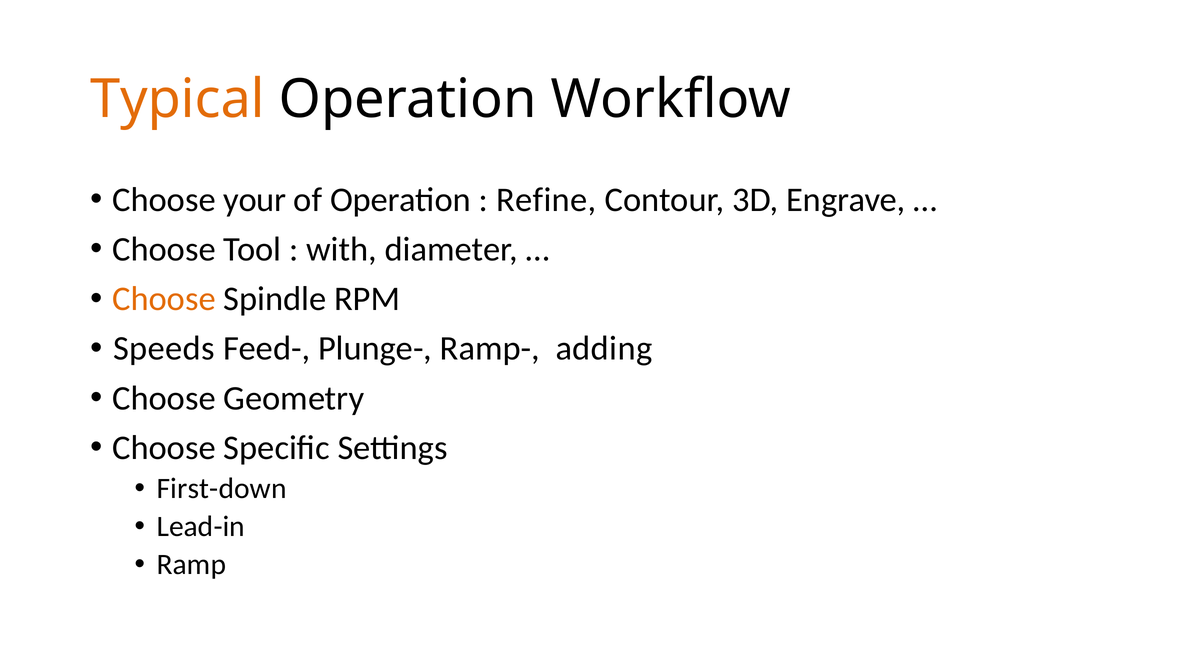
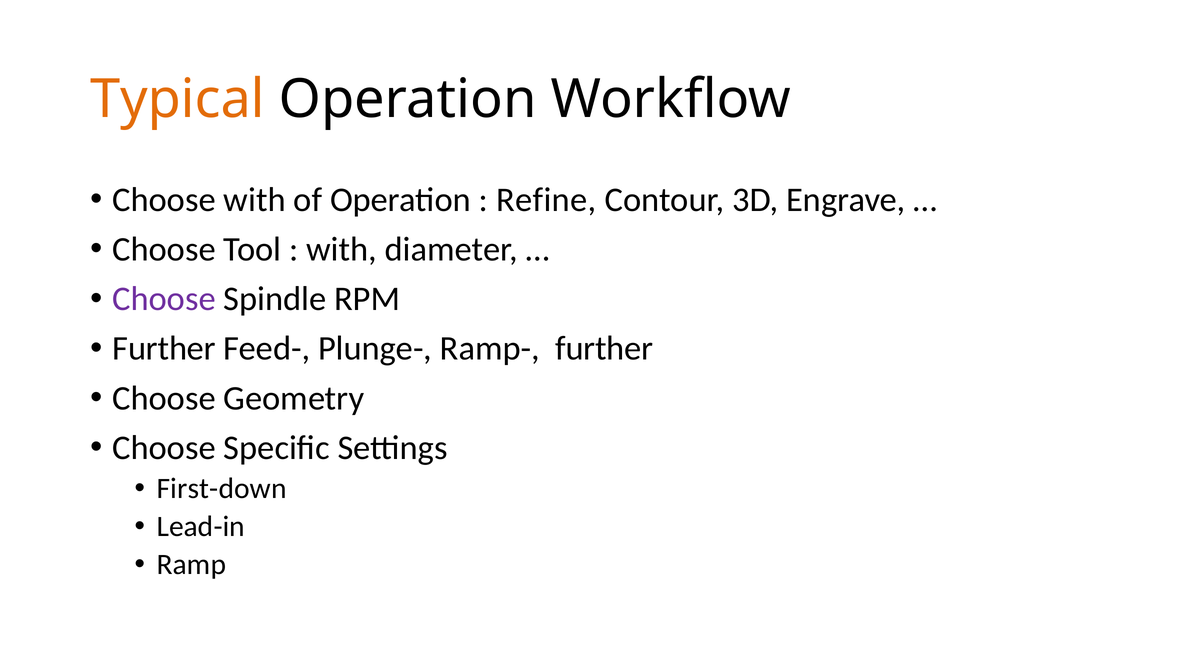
Choose your: your -> with
Choose at (164, 299) colour: orange -> purple
Speeds at (164, 349): Speeds -> Further
Ramp- adding: adding -> further
